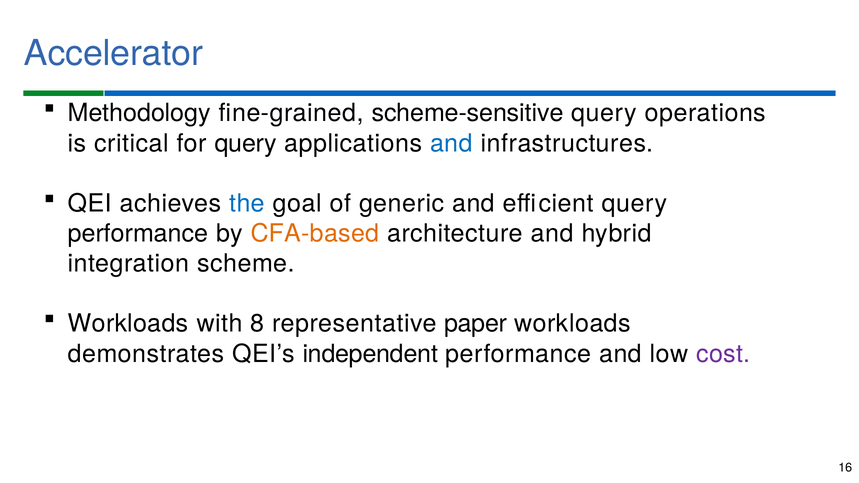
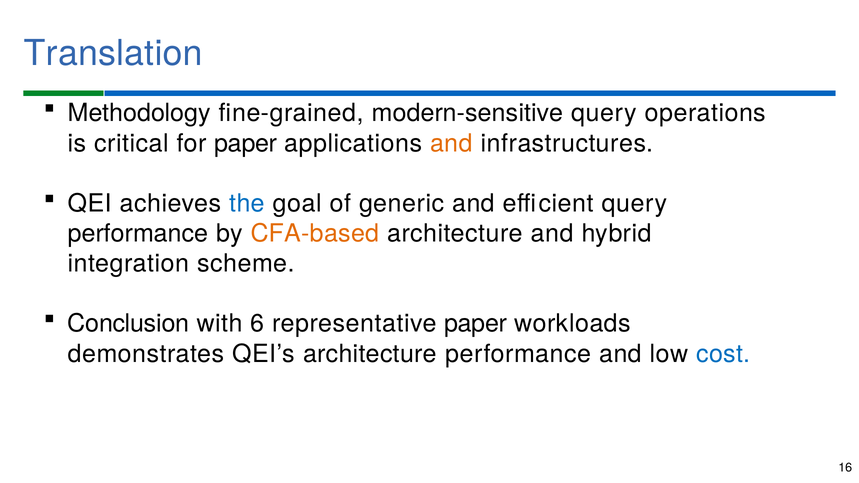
Accelerator: Accelerator -> Translation
scheme-sensitive: scheme-sensitive -> modern-sensitive
for query: query -> paper
and at (451, 143) colour: blue -> orange
Workloads at (128, 324): Workloads -> Conclusion
8: 8 -> 6
QEI’s independent: independent -> architecture
cost colour: purple -> blue
